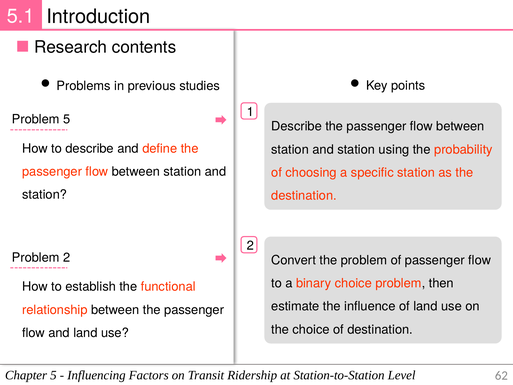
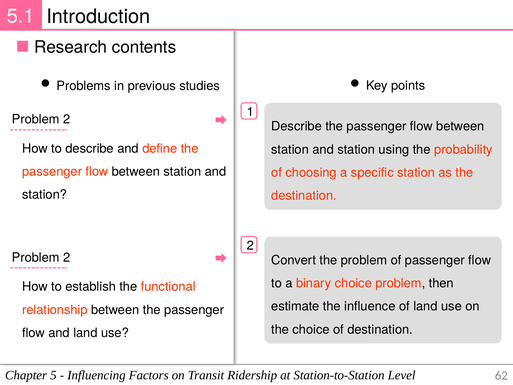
5 at (67, 119): 5 -> 2
